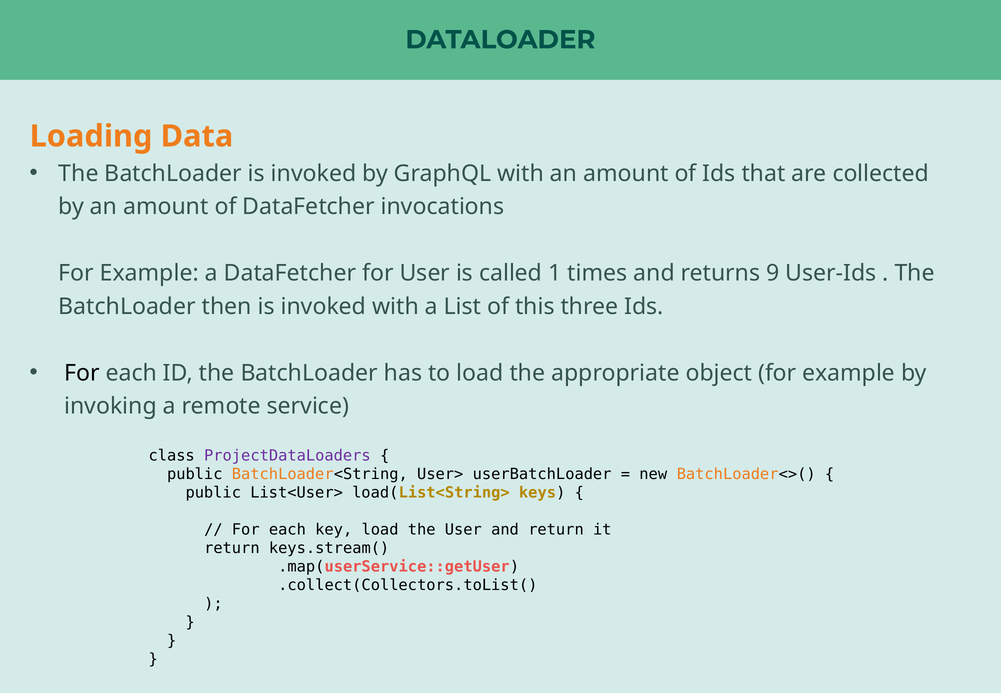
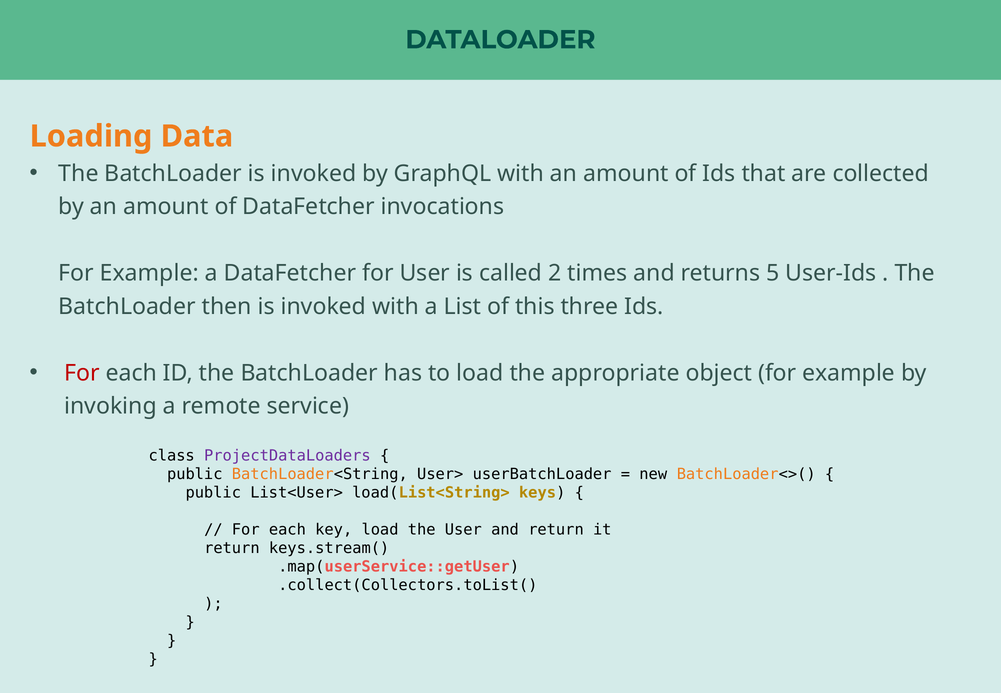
1: 1 -> 2
9: 9 -> 5
For at (82, 373) colour: black -> red
